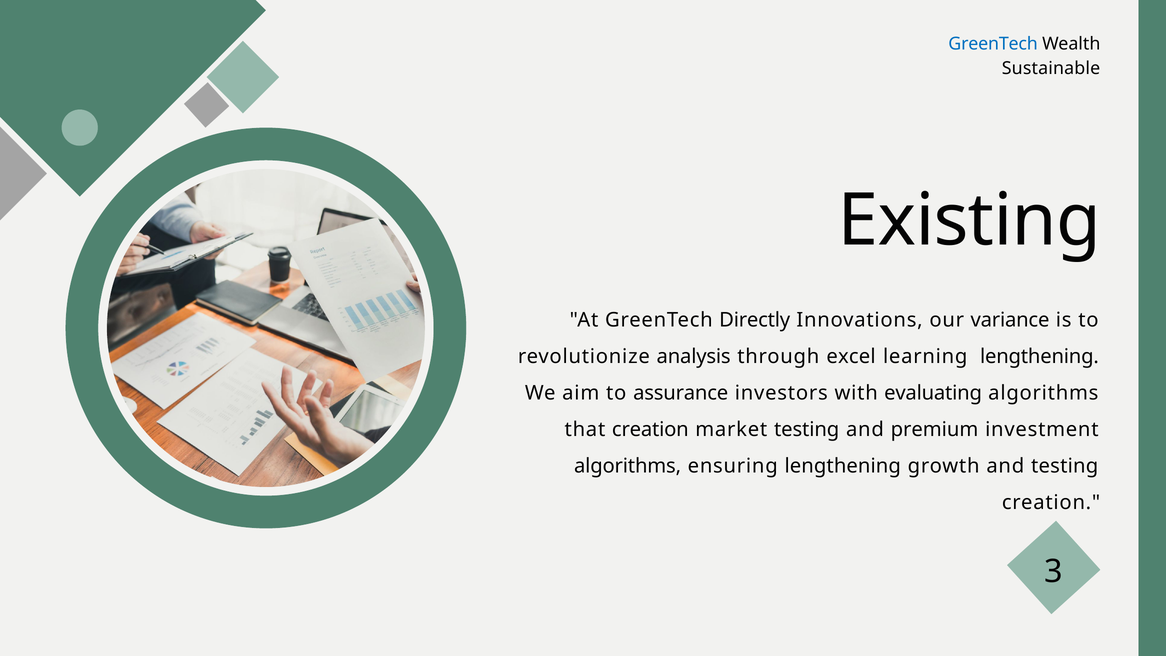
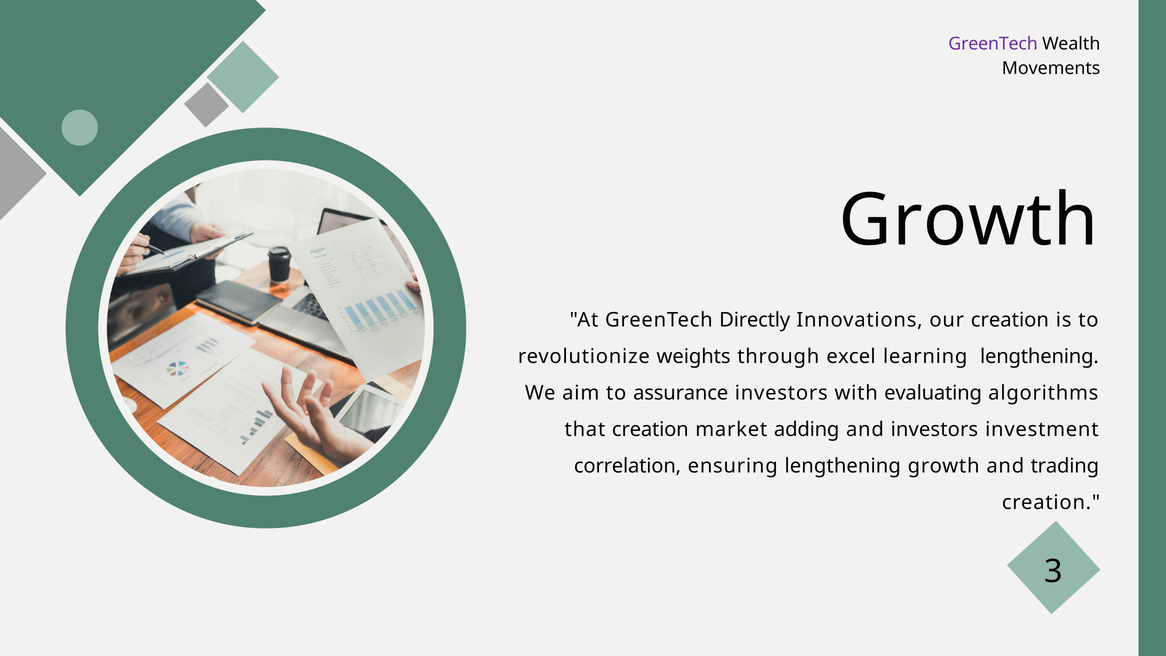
GreenTech at (993, 44) colour: blue -> purple
Sustainable: Sustainable -> Movements
Existing at (969, 220): Existing -> Growth
our variance: variance -> creation
analysis: analysis -> weights
market testing: testing -> adding
and premium: premium -> investors
algorithms at (628, 466): algorithms -> correlation
and testing: testing -> trading
